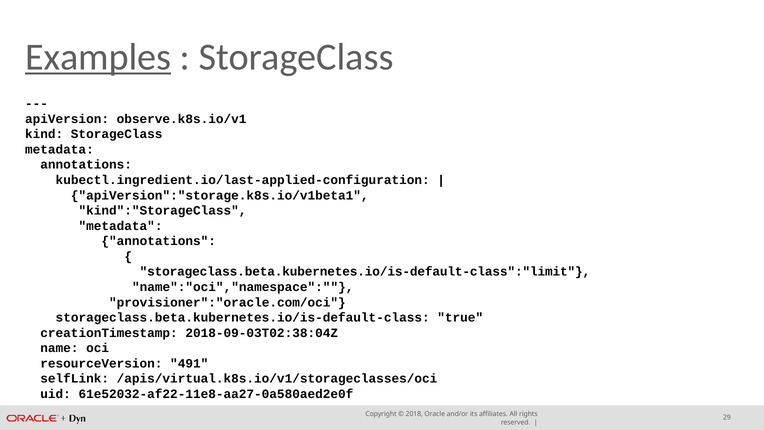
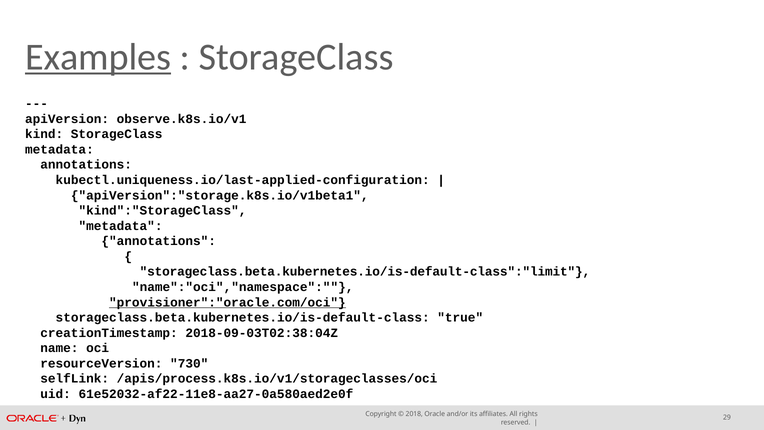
kubectl.ingredient.io/last-applied-configuration: kubectl.ingredient.io/last-applied-configuration -> kubectl.uniqueness.io/last-applied-configuration
provisioner":"oracle.com/oci underline: none -> present
491: 491 -> 730
/apis/virtual.k8s.io/v1/storageclasses/oci: /apis/virtual.k8s.io/v1/storageclasses/oci -> /apis/process.k8s.io/v1/storageclasses/oci
